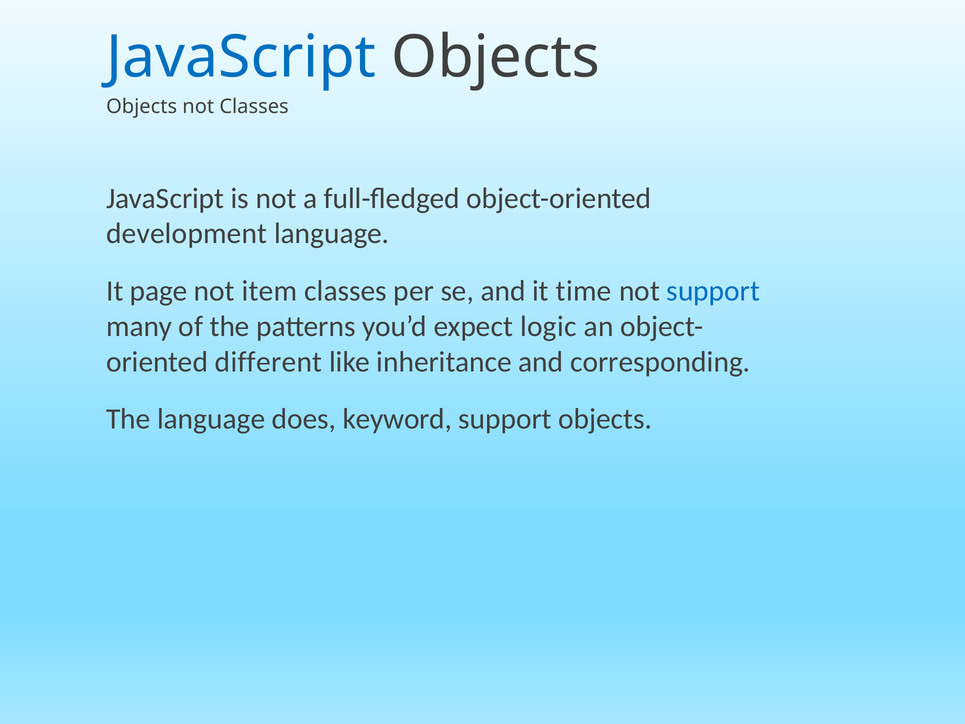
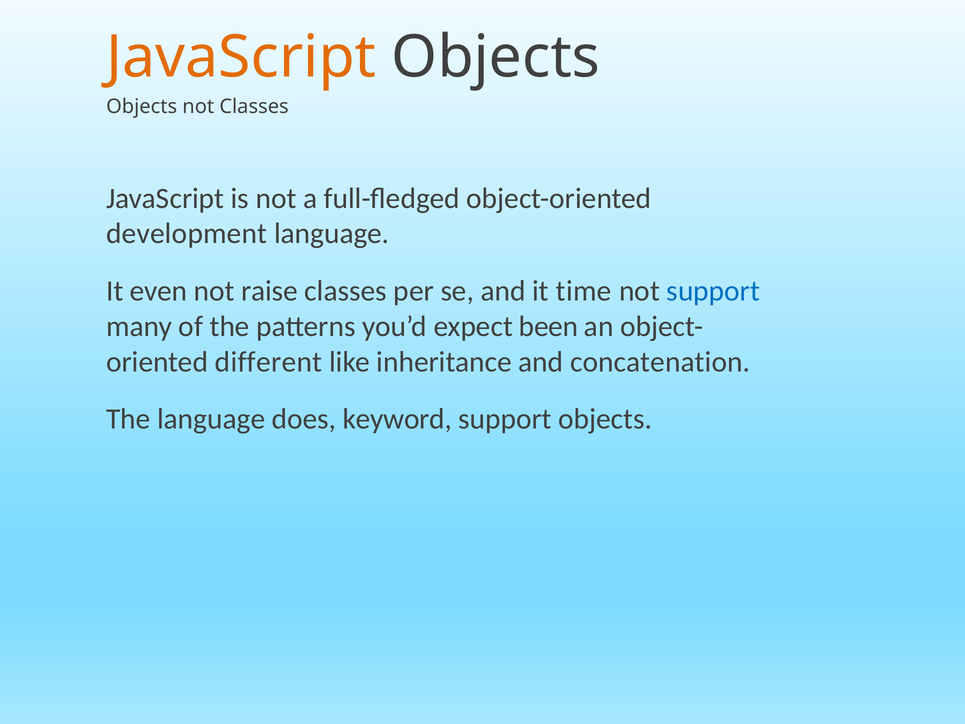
JavaScript at (241, 57) colour: blue -> orange
page: page -> even
item: item -> raise
logic: logic -> been
corresponding: corresponding -> concatenation
